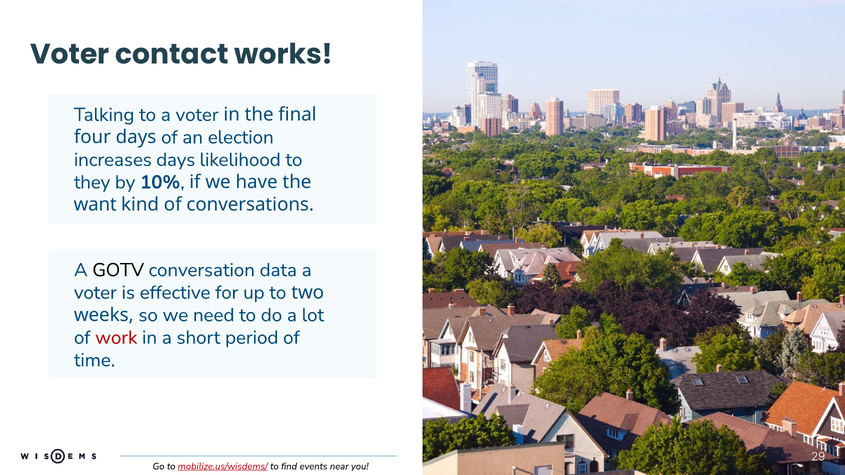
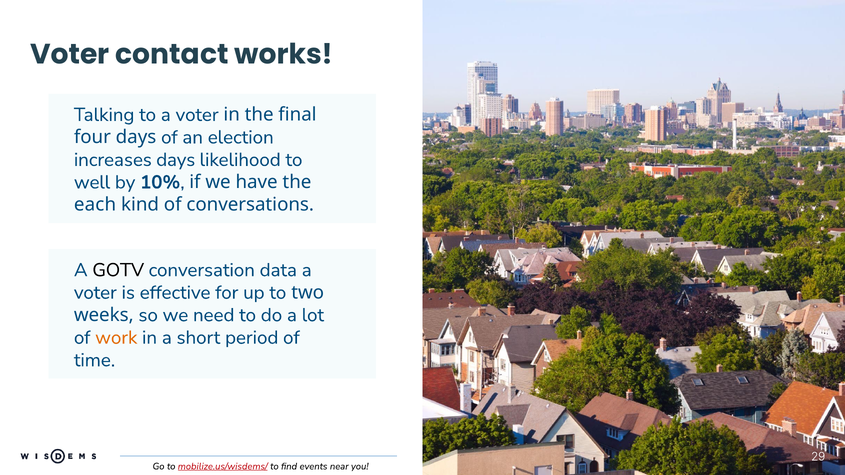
they: they -> well
want: want -> each
work colour: red -> orange
